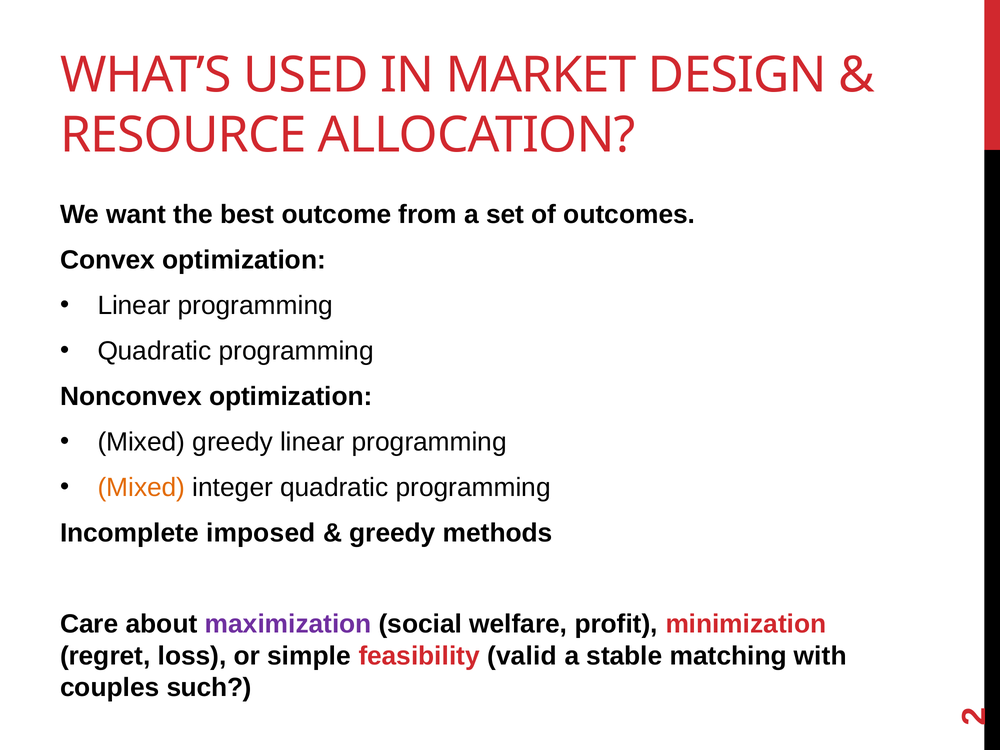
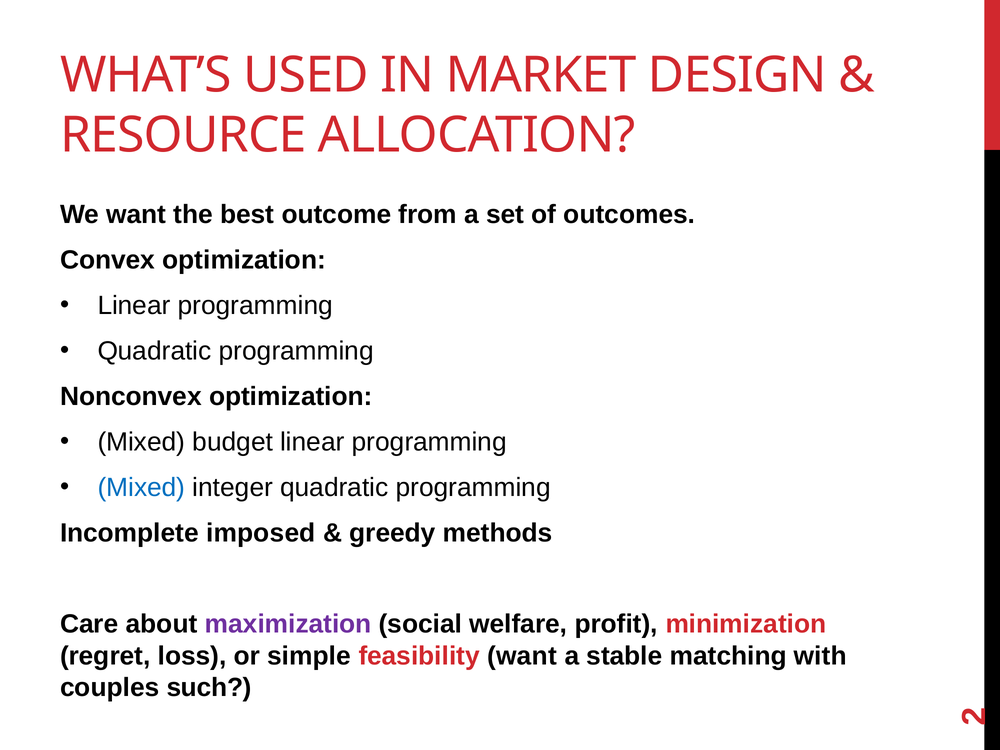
Mixed greedy: greedy -> budget
Mixed at (141, 488) colour: orange -> blue
feasibility valid: valid -> want
